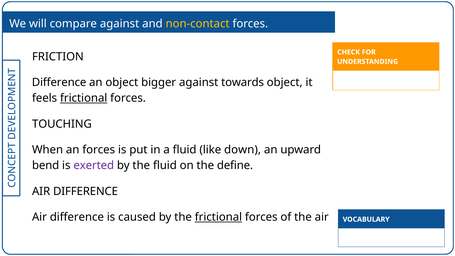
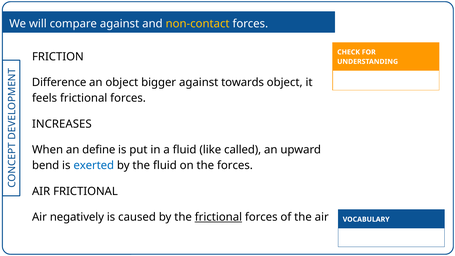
frictional at (84, 98) underline: present -> none
TOUCHING: TOUCHING -> INCREASES
an forces: forces -> define
down: down -> called
exerted colour: purple -> blue
the define: define -> forces
DIFFERENCE at (86, 191): DIFFERENCE -> FRICTIONAL
difference at (77, 217): difference -> negatively
